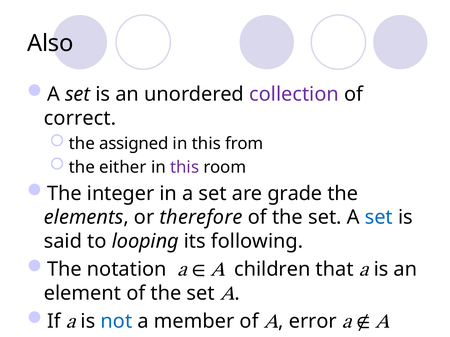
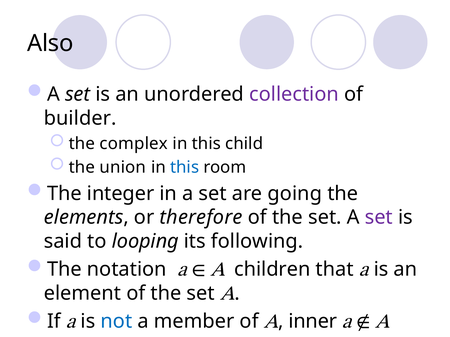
correct: correct -> builder
assigned: assigned -> complex
from: from -> child
either: either -> union
this at (185, 167) colour: purple -> blue
grade: grade -> going
set at (379, 218) colour: blue -> purple
error: error -> inner
